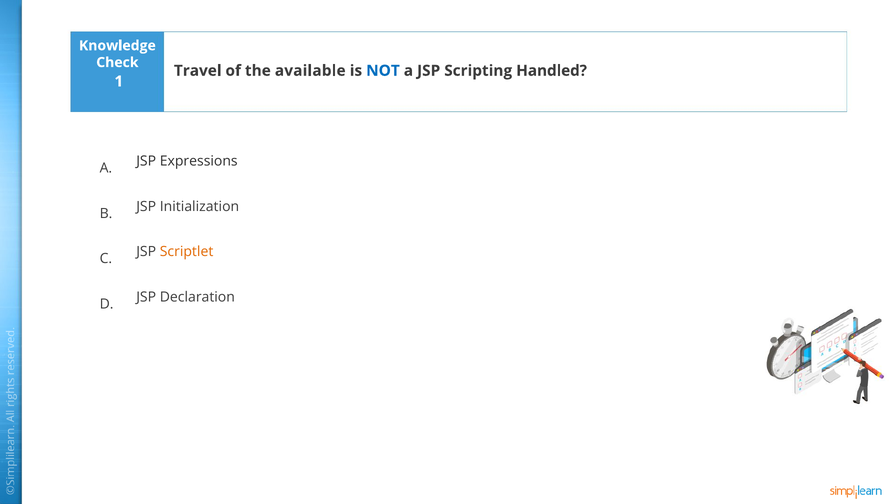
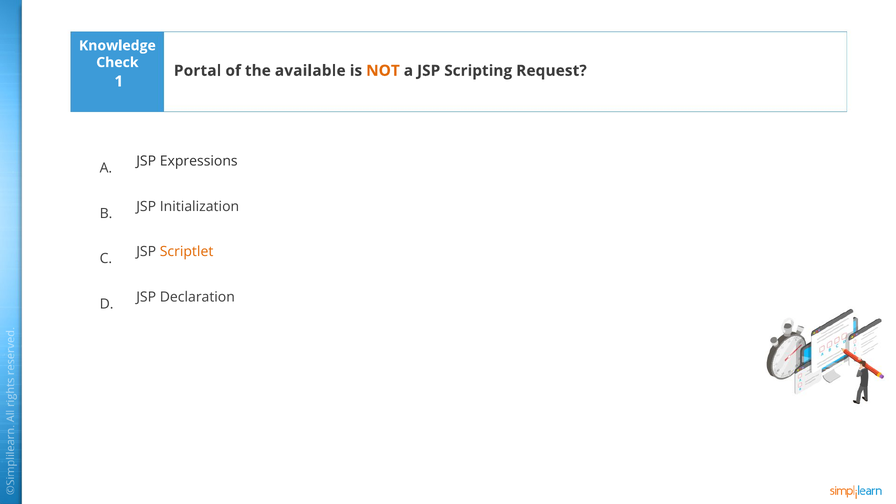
Travel: Travel -> Portal
NOT colour: blue -> orange
Handled: Handled -> Request
